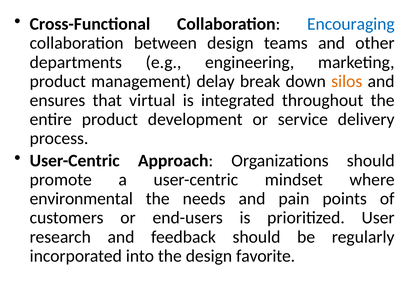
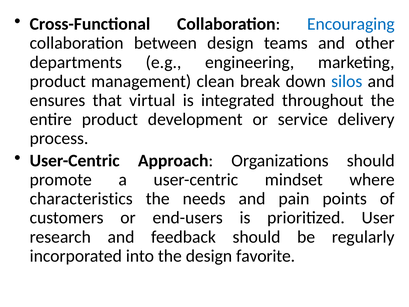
delay: delay -> clean
silos colour: orange -> blue
environmental: environmental -> characteristics
